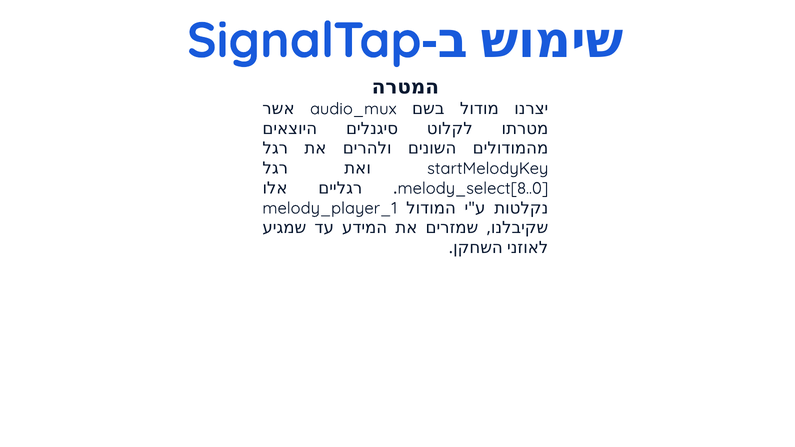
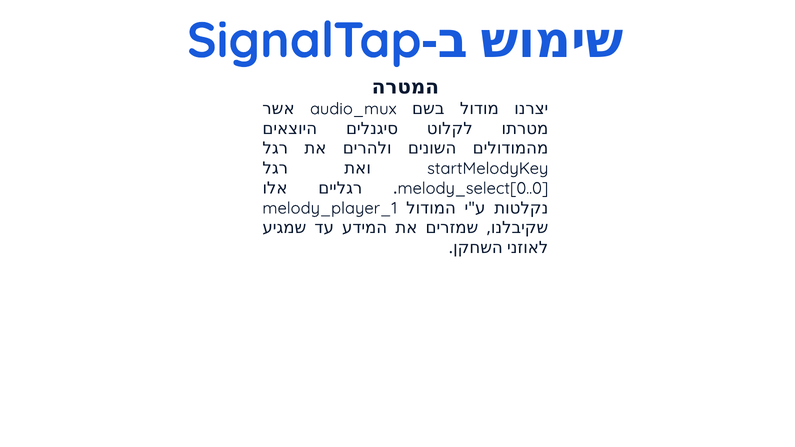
melody_select[8..0: melody_select[8..0 -> melody_select[0..0
